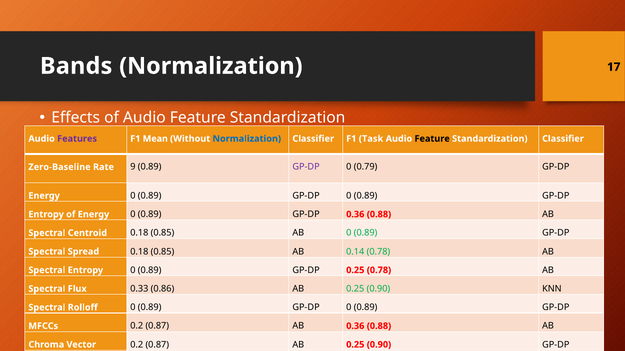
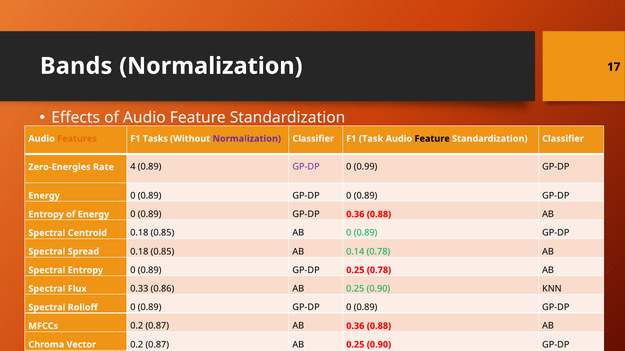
Features colour: purple -> orange
Mean: Mean -> Tasks
Normalization at (247, 139) colour: blue -> purple
Zero-Baseline: Zero-Baseline -> Zero-Energies
9: 9 -> 4
0.79: 0.79 -> 0.99
